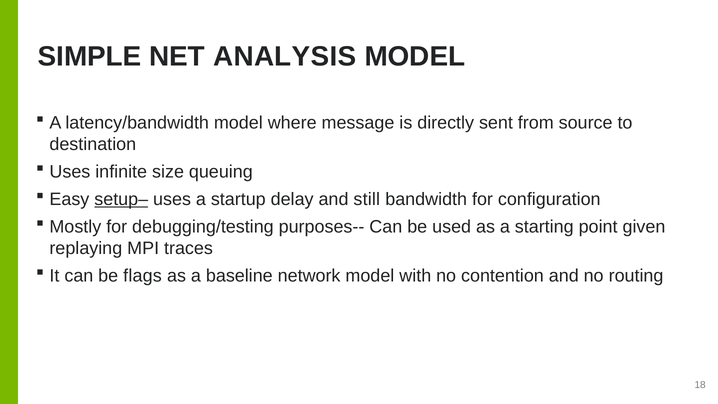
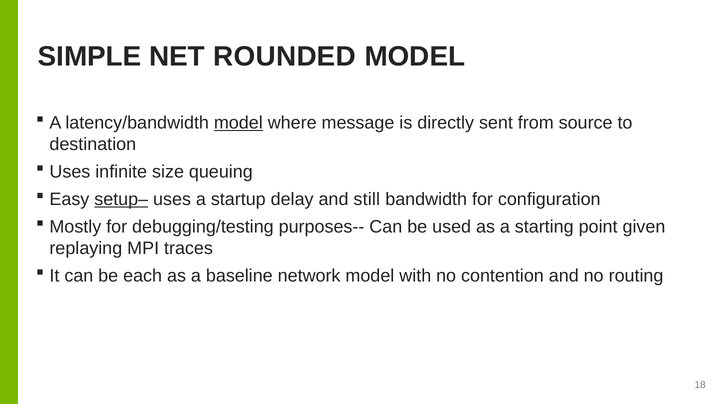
ANALYSIS: ANALYSIS -> ROUNDED
model at (238, 123) underline: none -> present
flags: flags -> each
